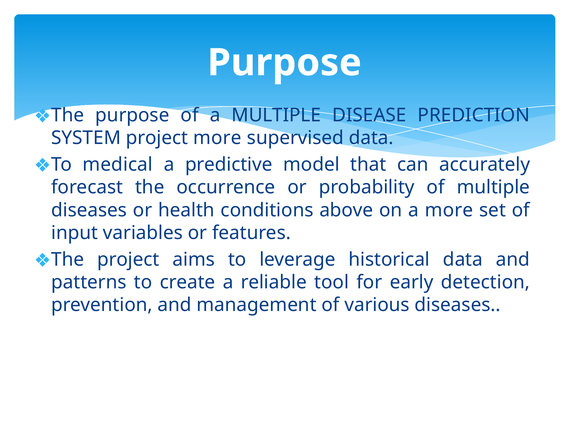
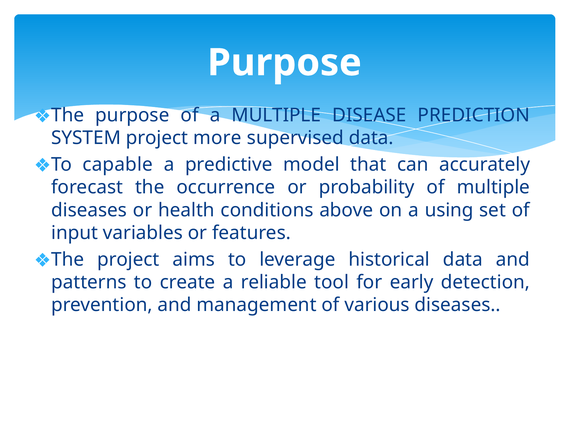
medical: medical -> capable
a more: more -> using
